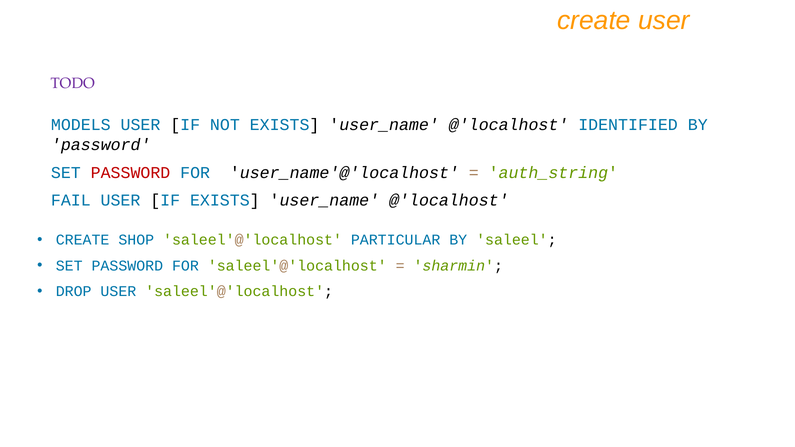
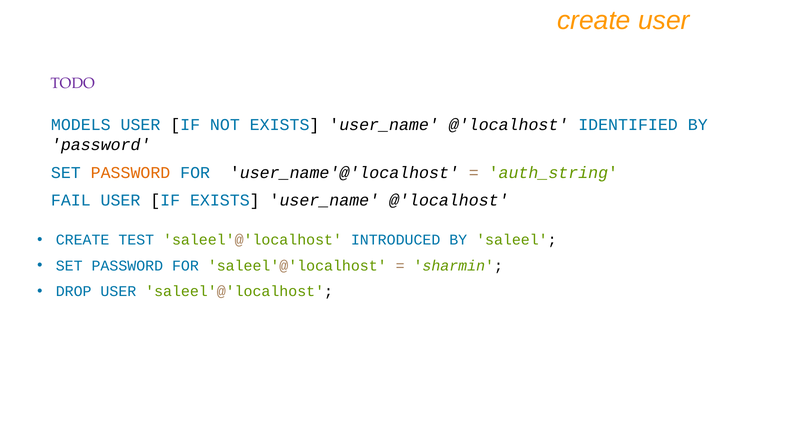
PASSWORD at (130, 173) colour: red -> orange
SHOP: SHOP -> TEST
PARTICULAR: PARTICULAR -> INTRODUCED
